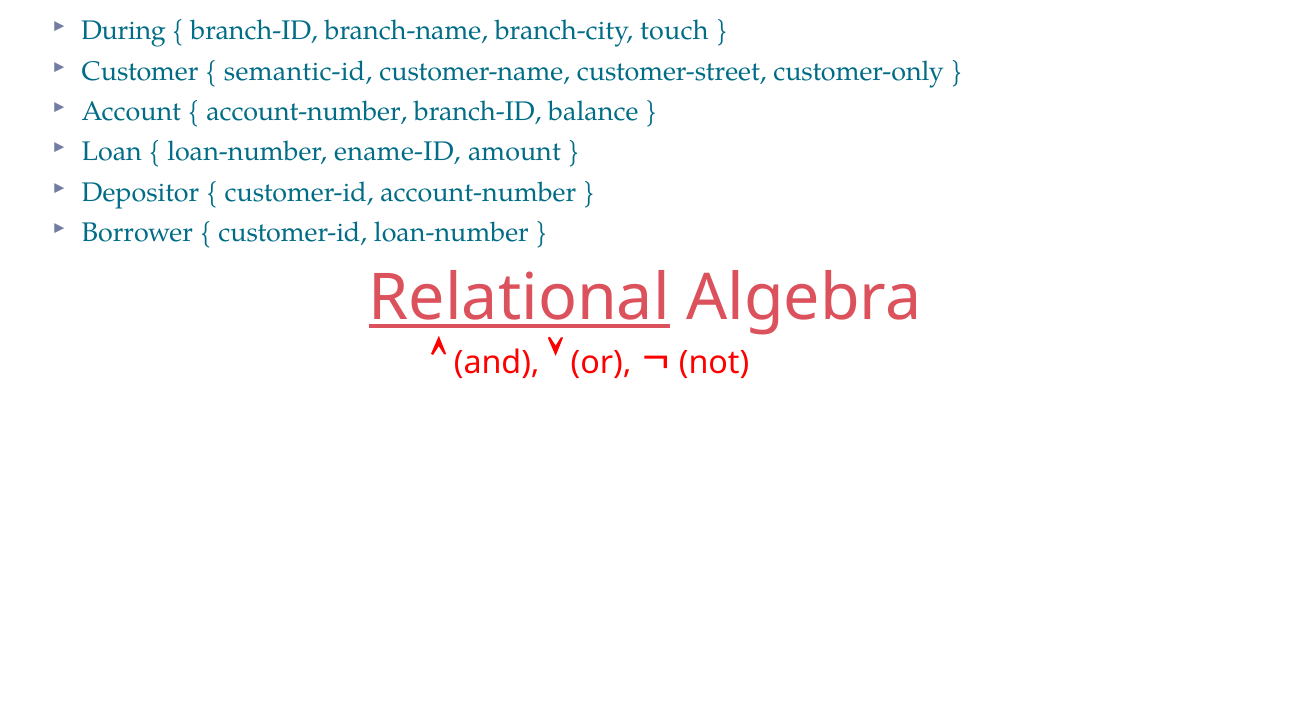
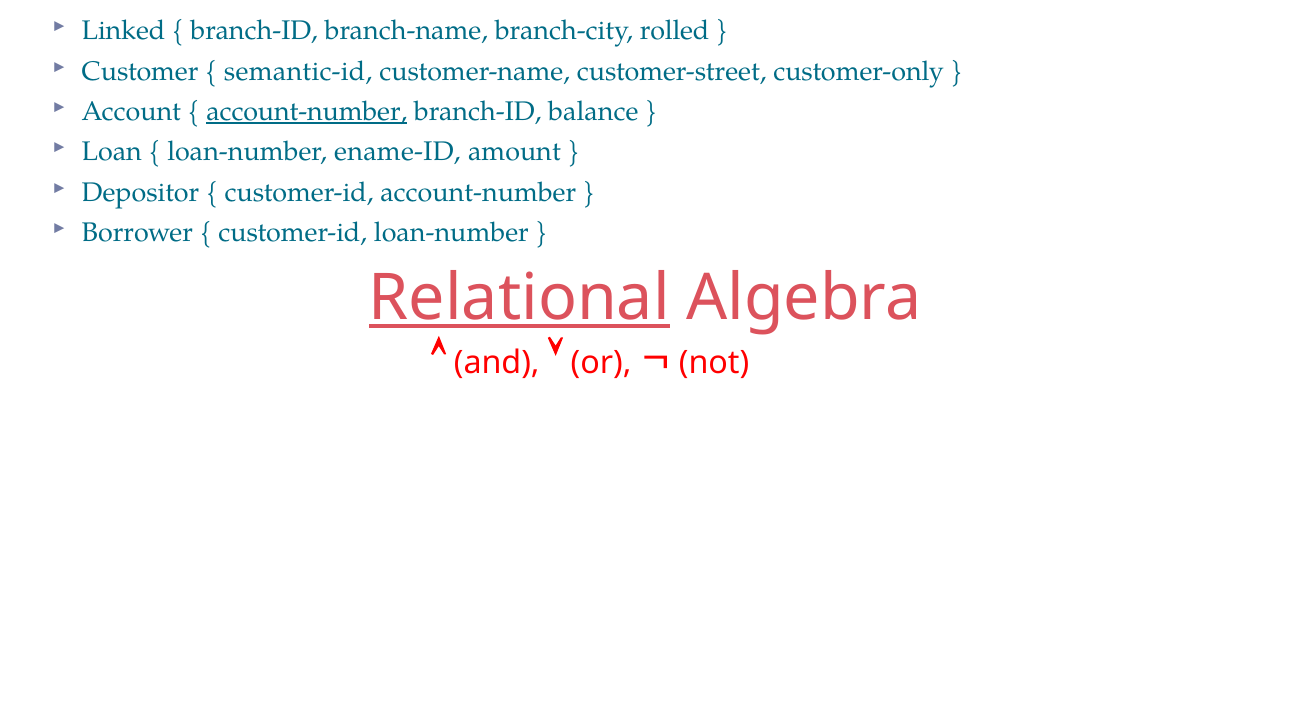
During: During -> Linked
touch: touch -> rolled
account-number at (307, 112) underline: none -> present
